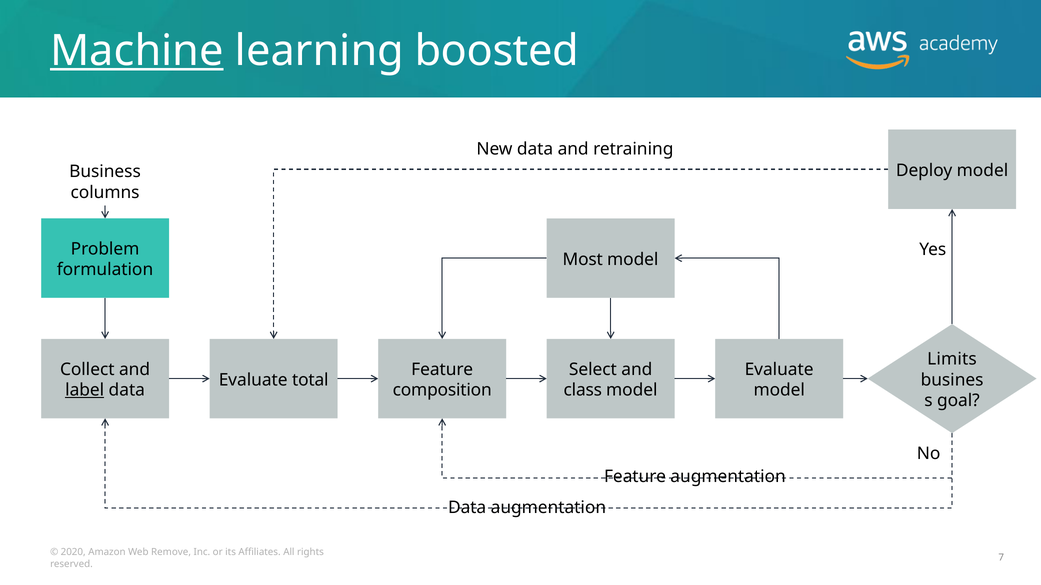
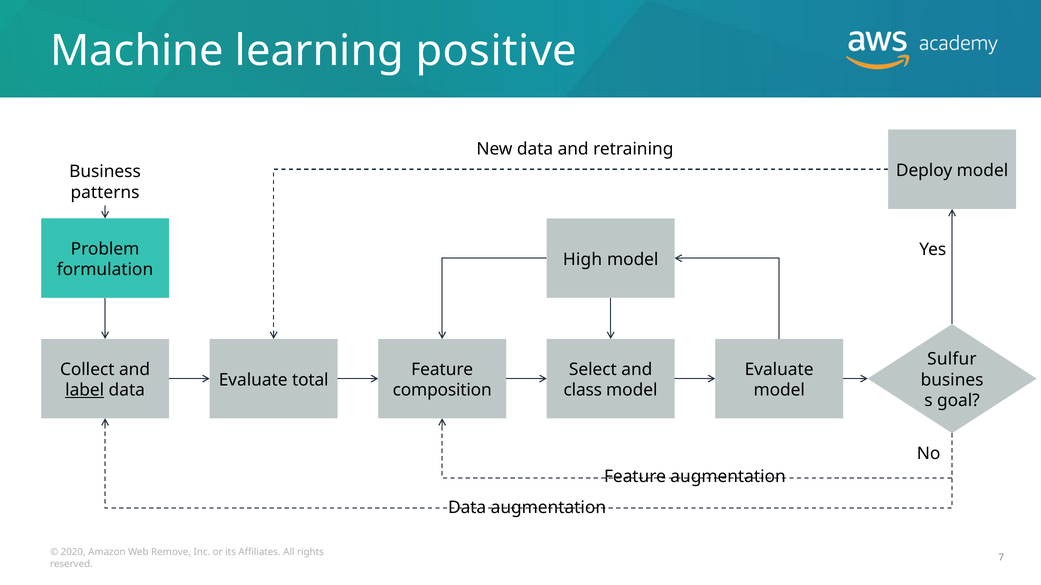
Machine underline: present -> none
boosted: boosted -> positive
columns: columns -> patterns
Most: Most -> High
Limits: Limits -> Sulfur
